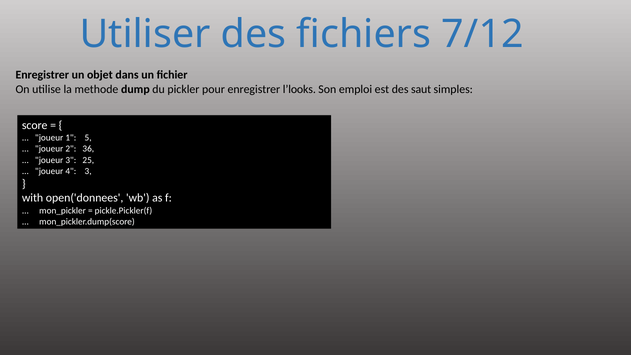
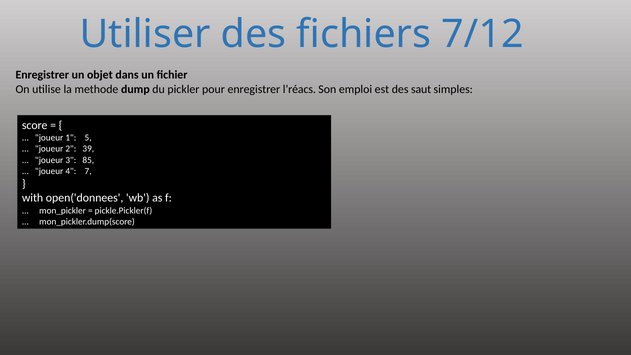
l’looks: l’looks -> l’réacs
36: 36 -> 39
25: 25 -> 85
4 3: 3 -> 7
